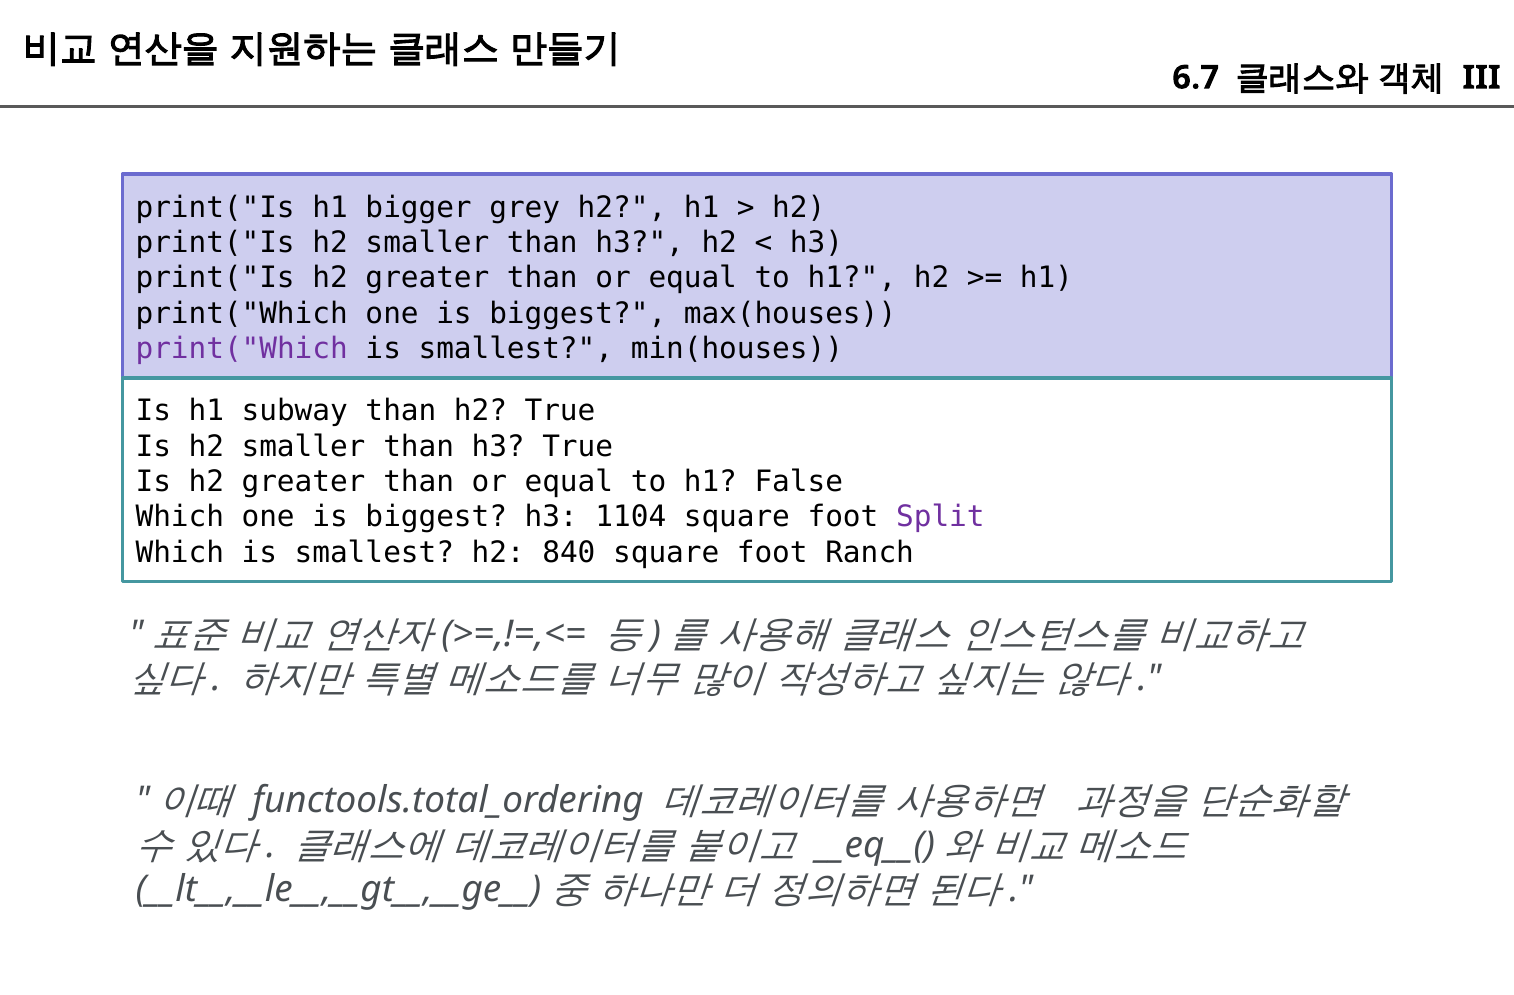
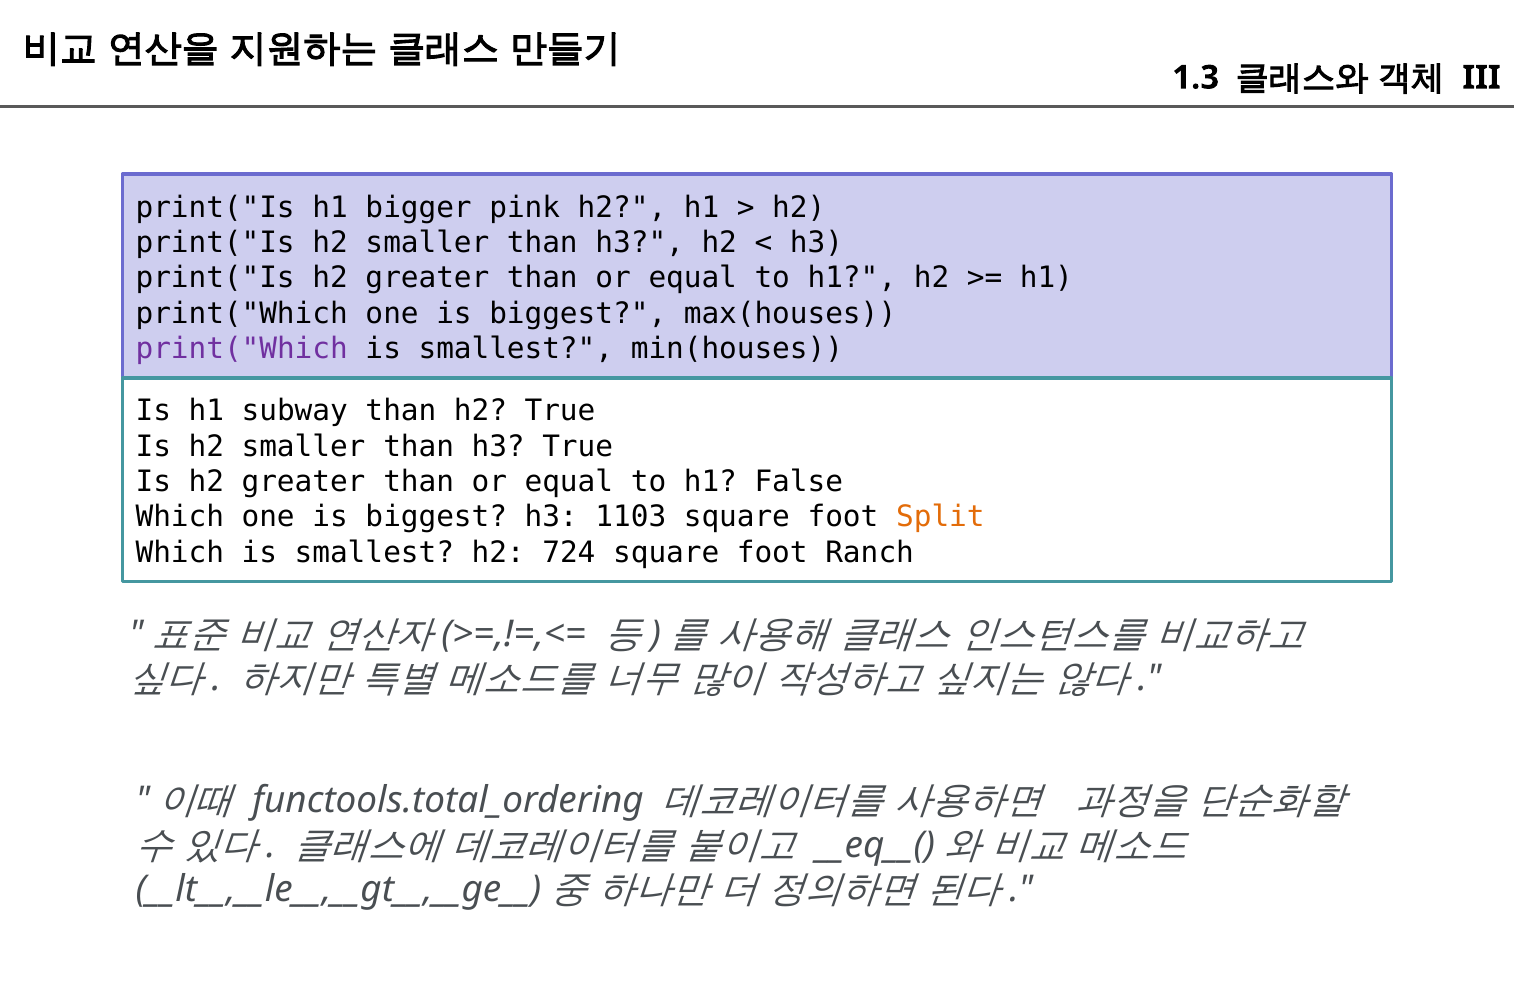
6.7: 6.7 -> 1.3
grey: grey -> pink
1104: 1104 -> 1103
Split colour: purple -> orange
840: 840 -> 724
